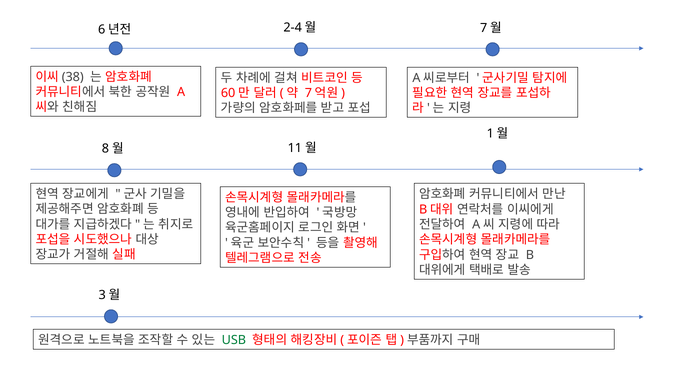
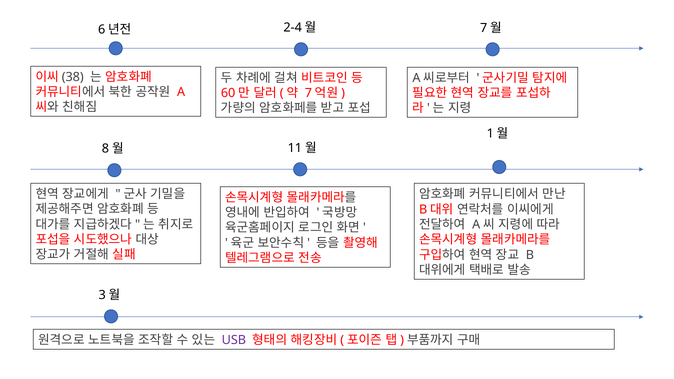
USB colour: green -> purple
